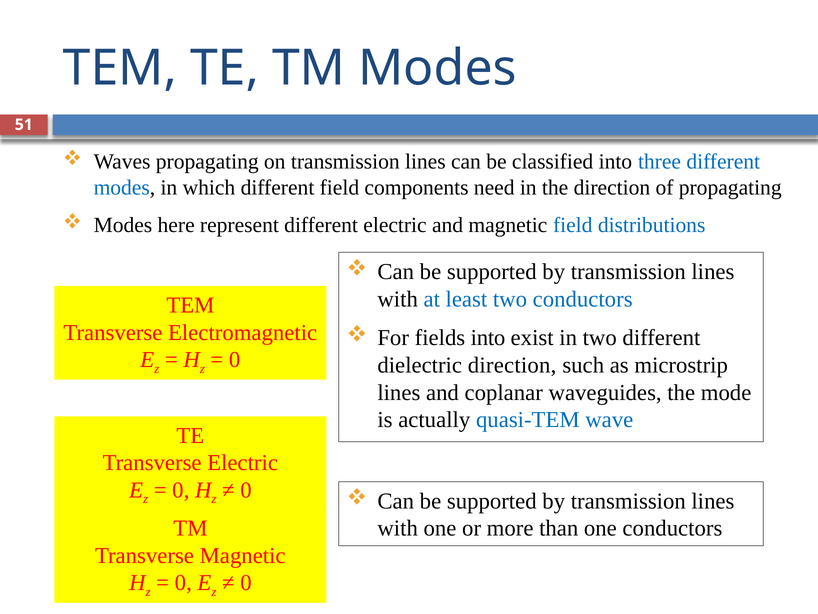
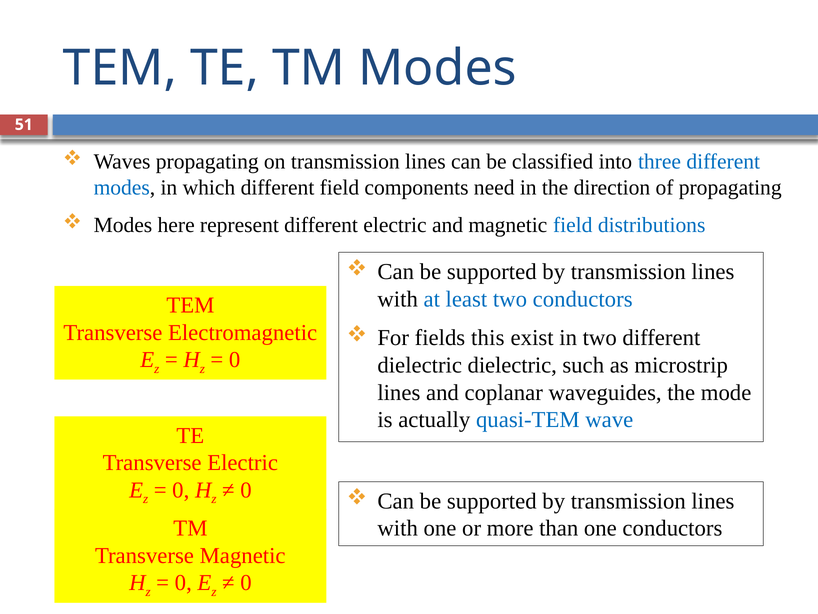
fields into: into -> this
dielectric direction: direction -> dielectric
